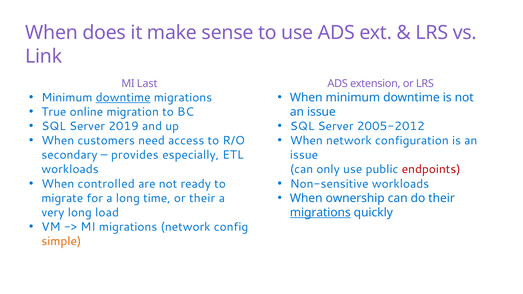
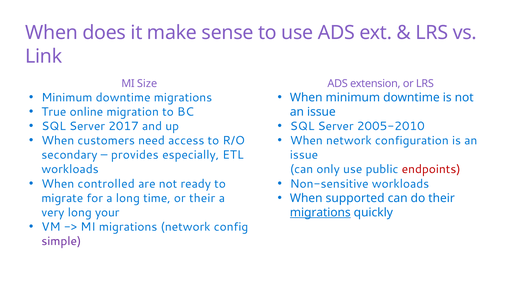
Last: Last -> Size
downtime at (123, 98) underline: present -> none
2019: 2019 -> 2017
2005-2012: 2005-2012 -> 2005-2010
ownership: ownership -> supported
load: load -> your
simple colour: orange -> purple
